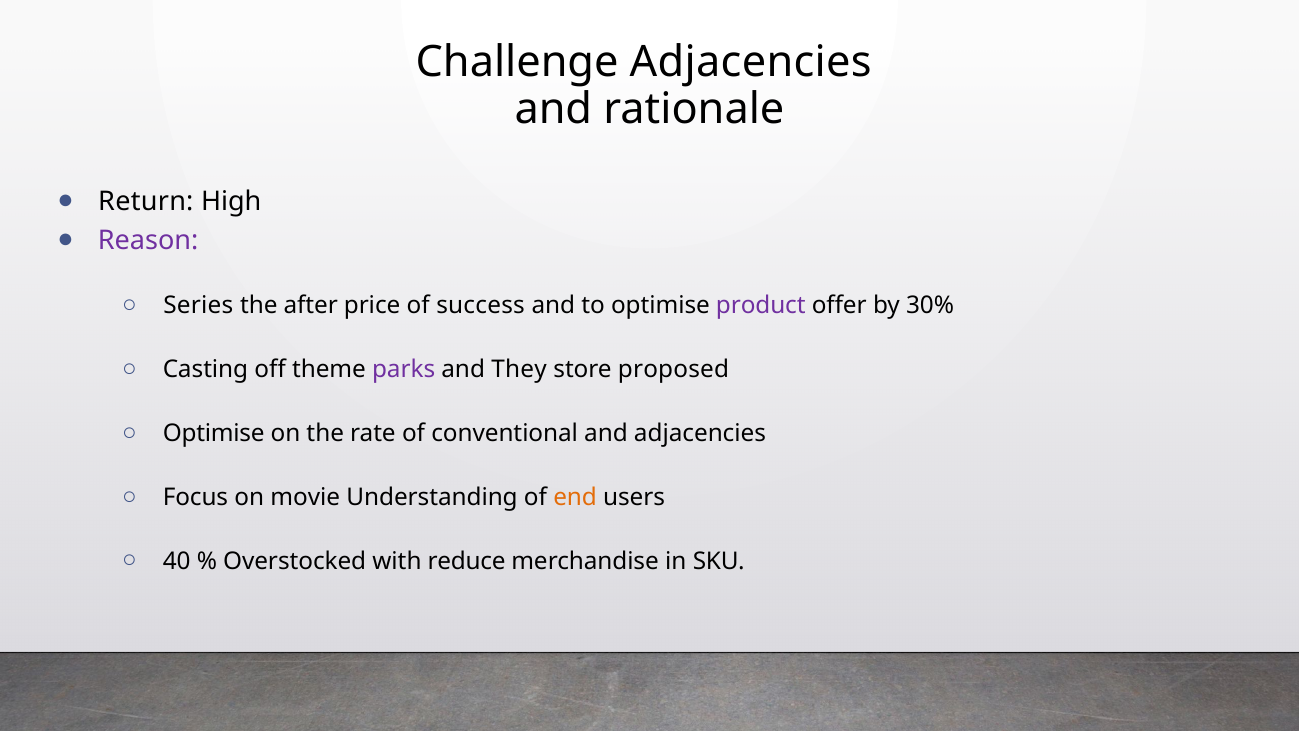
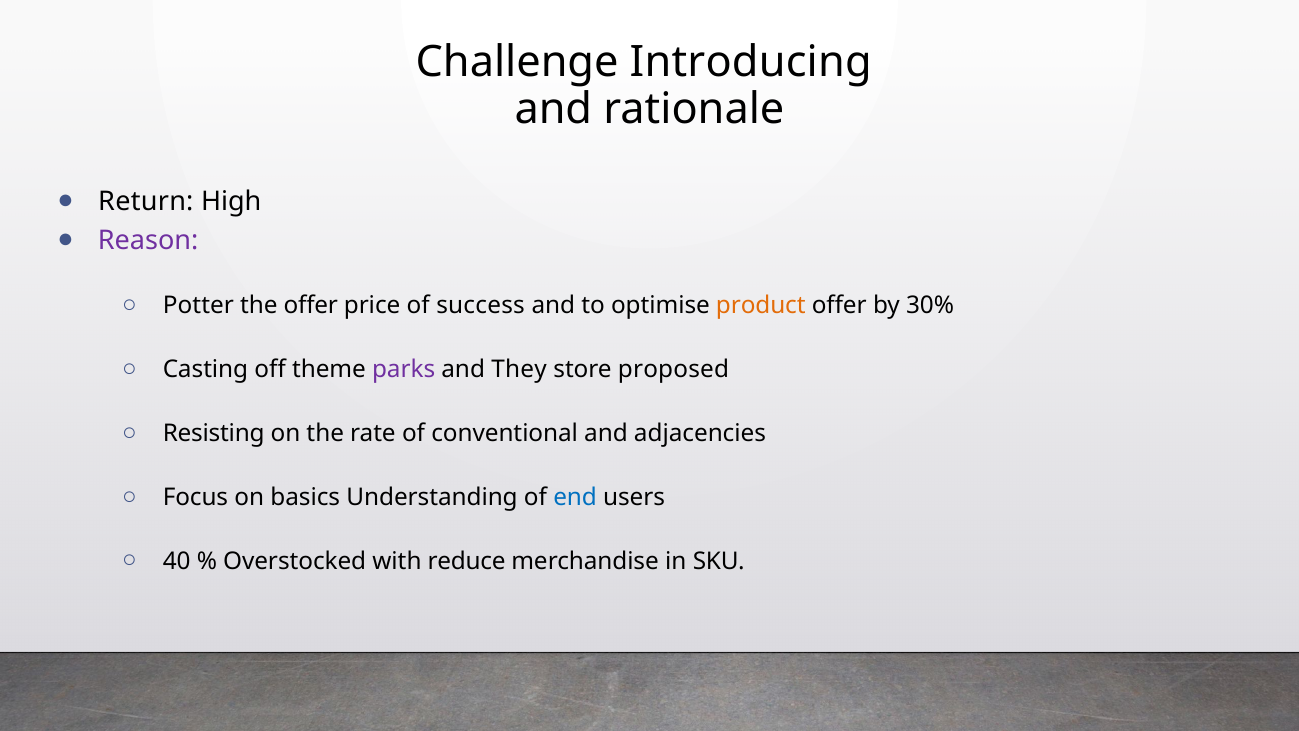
Challenge Adjacencies: Adjacencies -> Introducing
Series: Series -> Potter
the after: after -> offer
product colour: purple -> orange
Optimise at (214, 433): Optimise -> Resisting
movie: movie -> basics
end colour: orange -> blue
